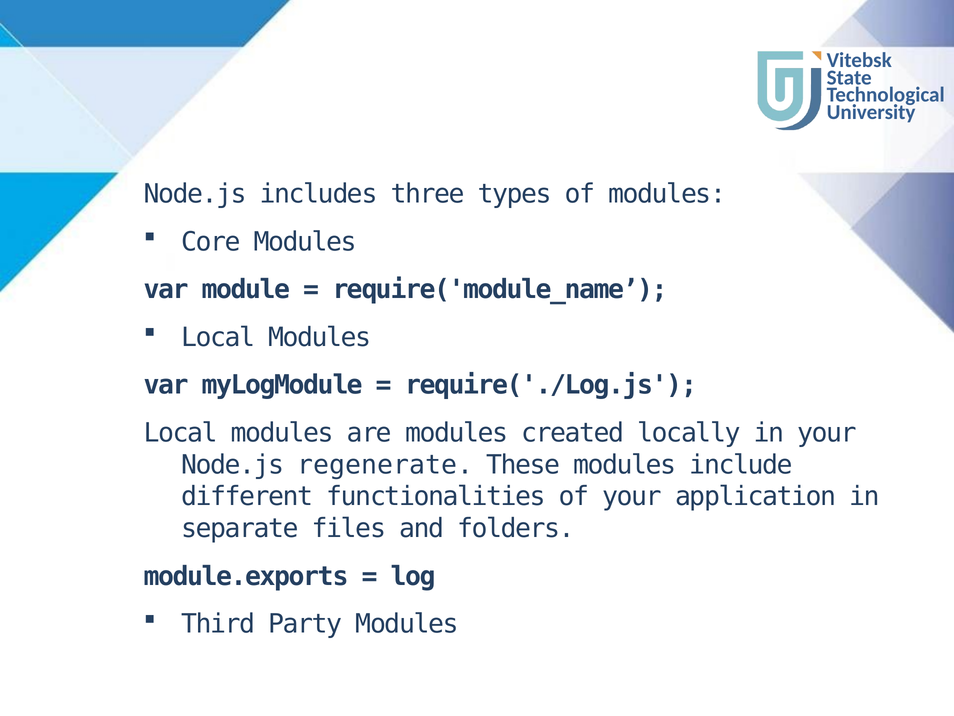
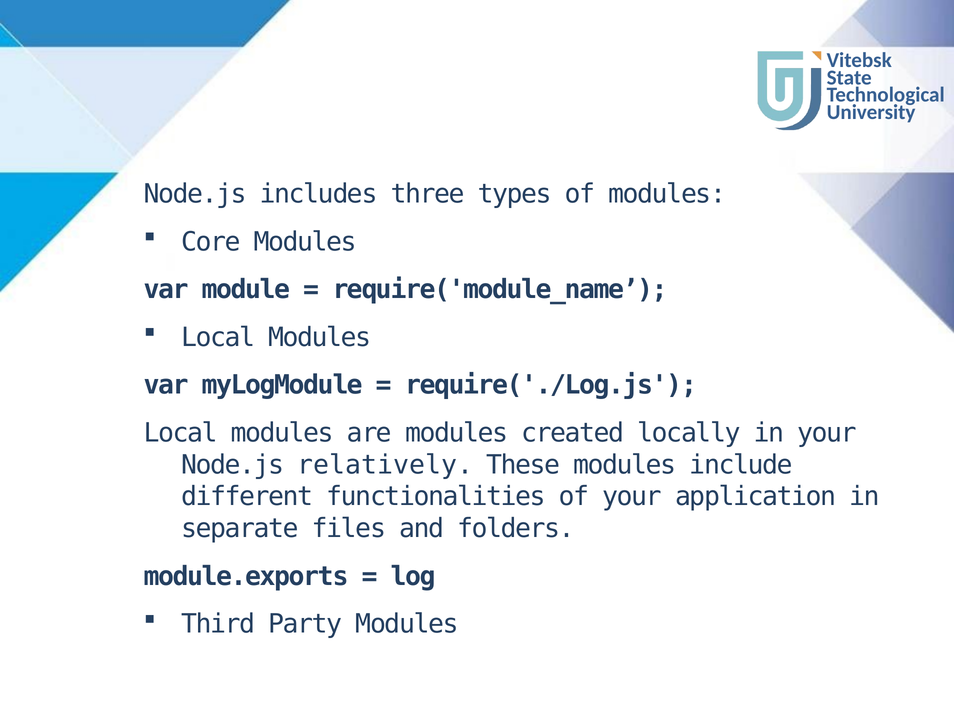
regenerate: regenerate -> relatively
